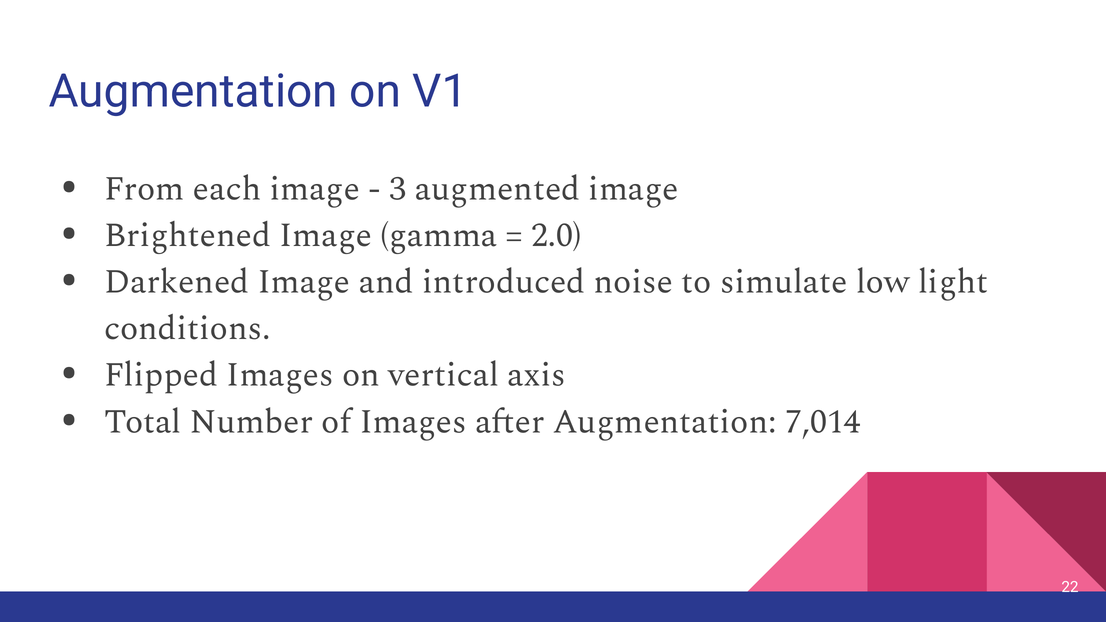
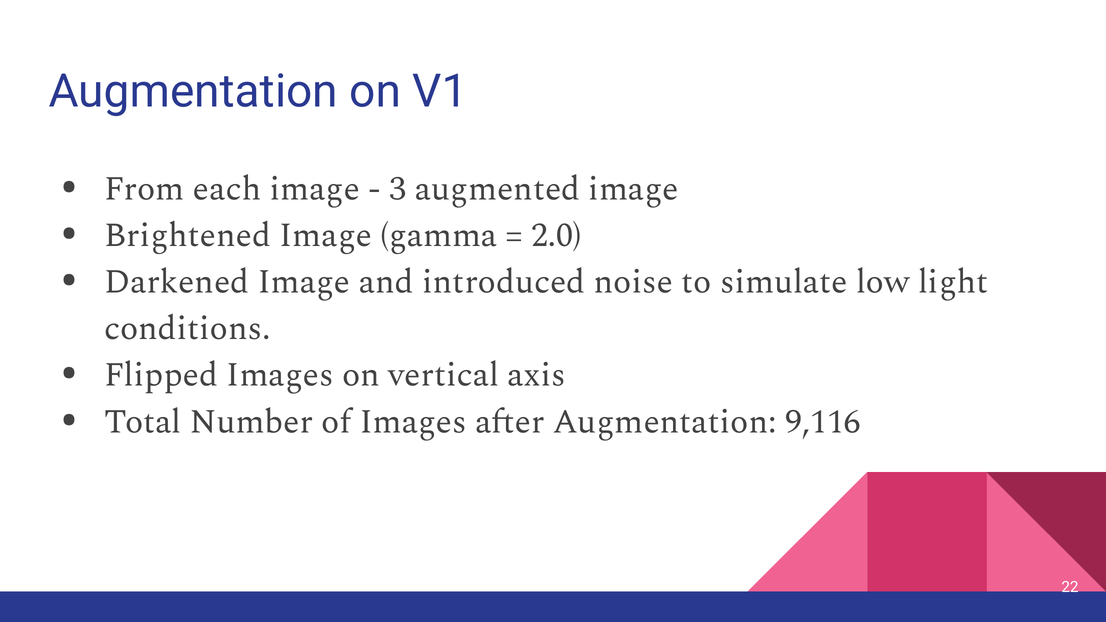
7,014: 7,014 -> 9,116
